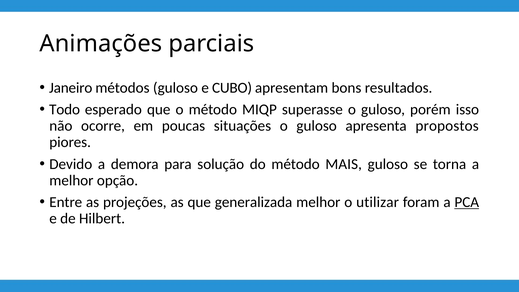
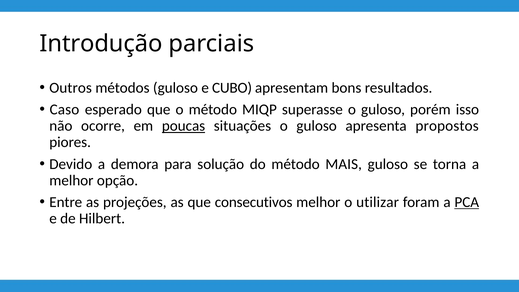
Animações: Animações -> Introdução
Janeiro: Janeiro -> Outros
Todo: Todo -> Caso
poucas underline: none -> present
generalizada: generalizada -> consecutivos
